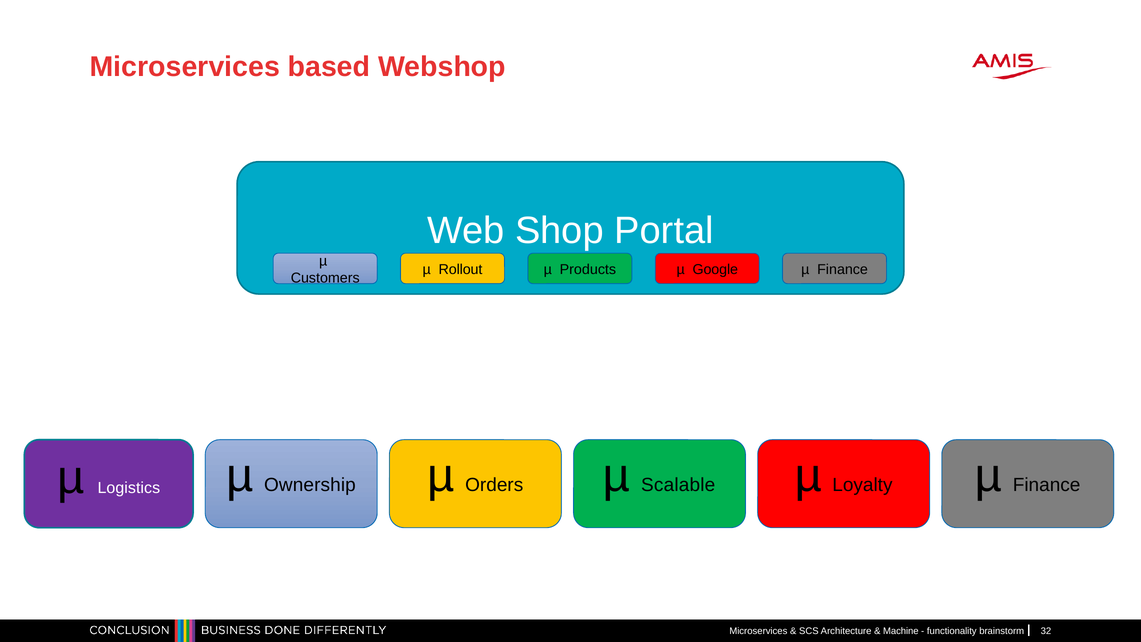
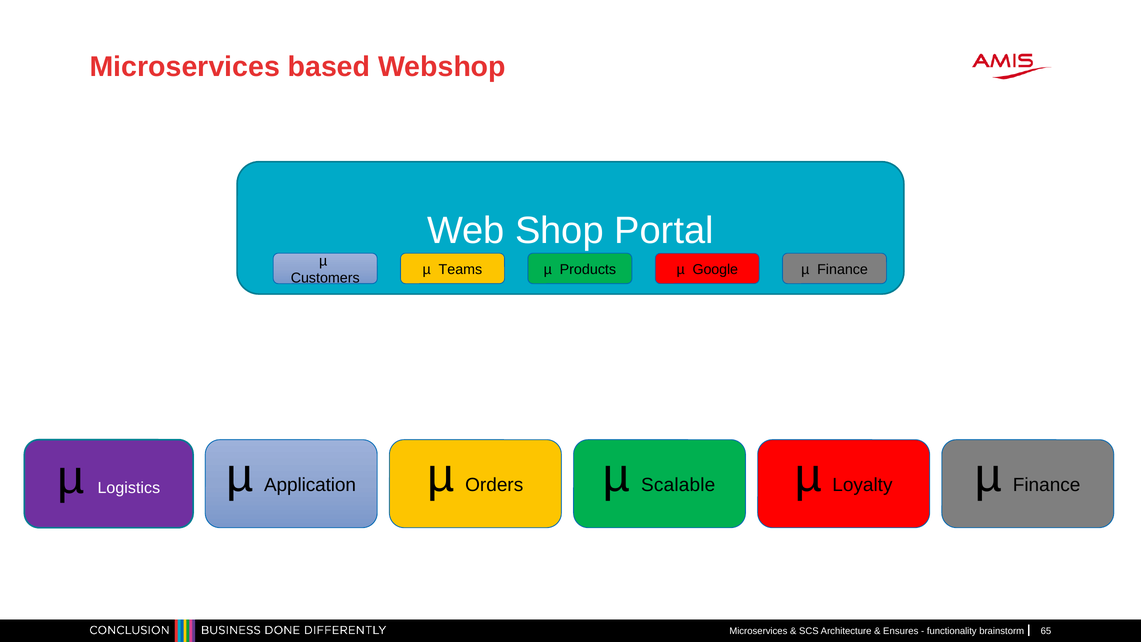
Rollout: Rollout -> Teams
Ownership: Ownership -> Application
Machine: Machine -> Ensures
32: 32 -> 65
